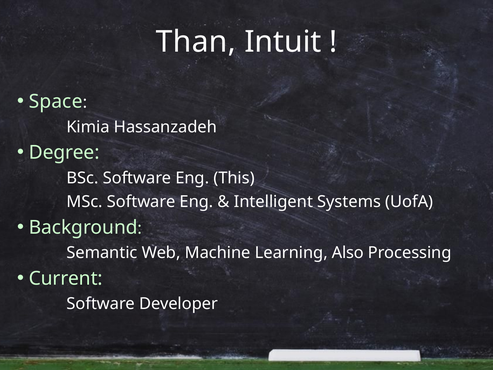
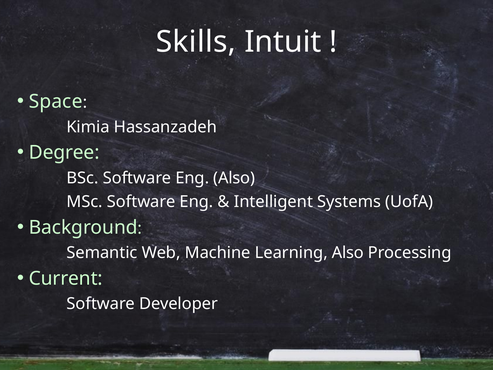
Than: Than -> Skills
Eng This: This -> Also
